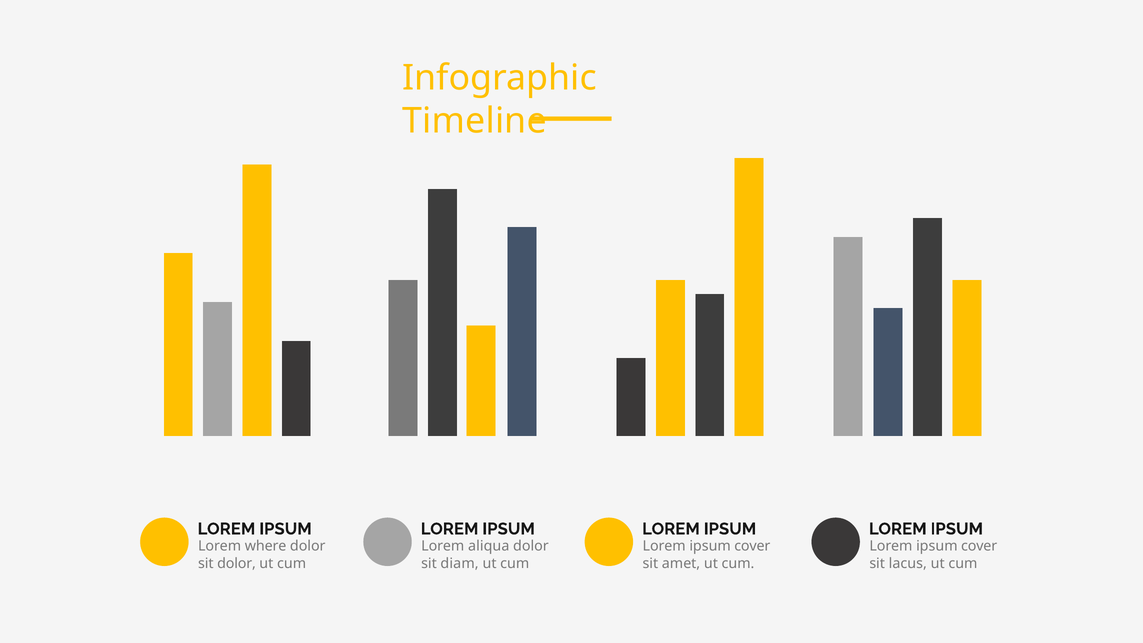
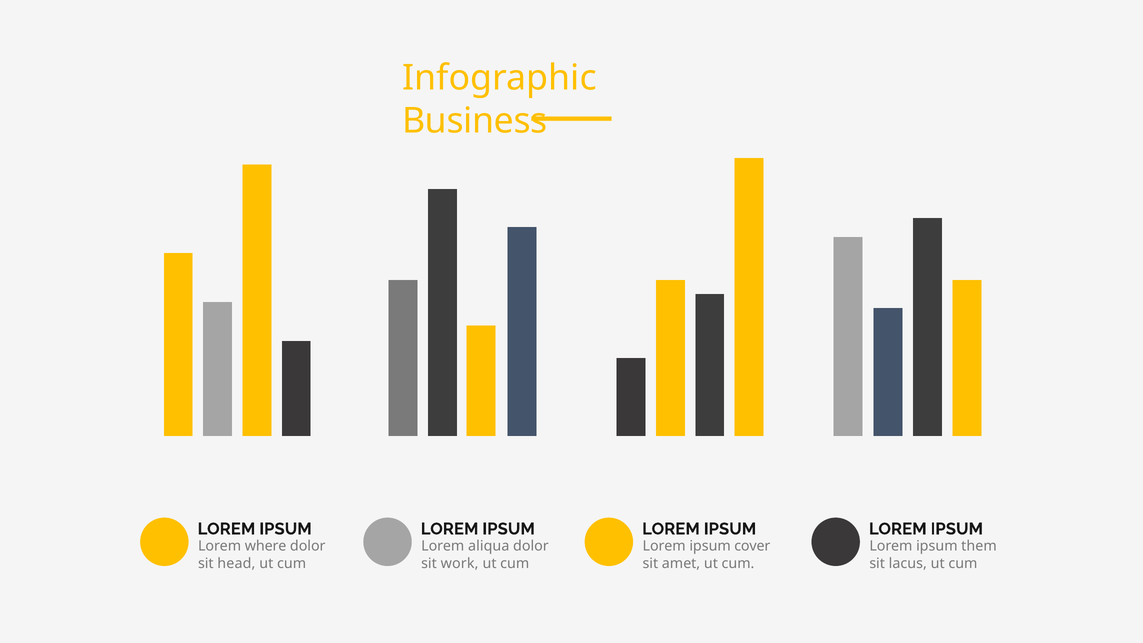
Timeline: Timeline -> Business
cover at (979, 546): cover -> them
sit dolor: dolor -> head
diam: diam -> work
